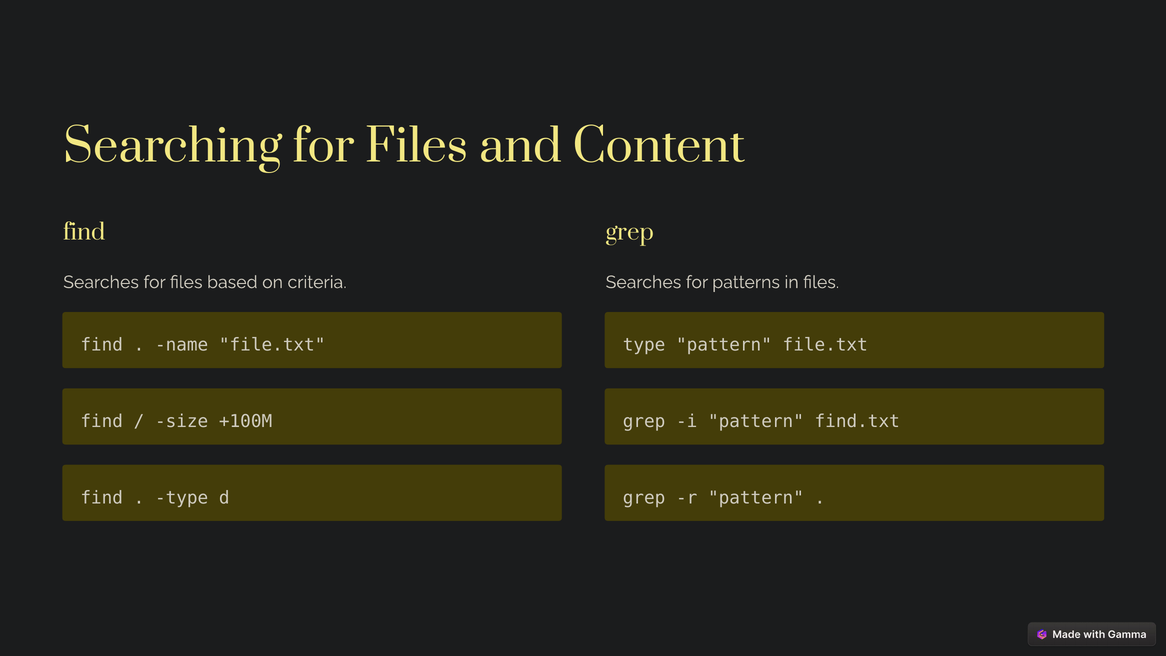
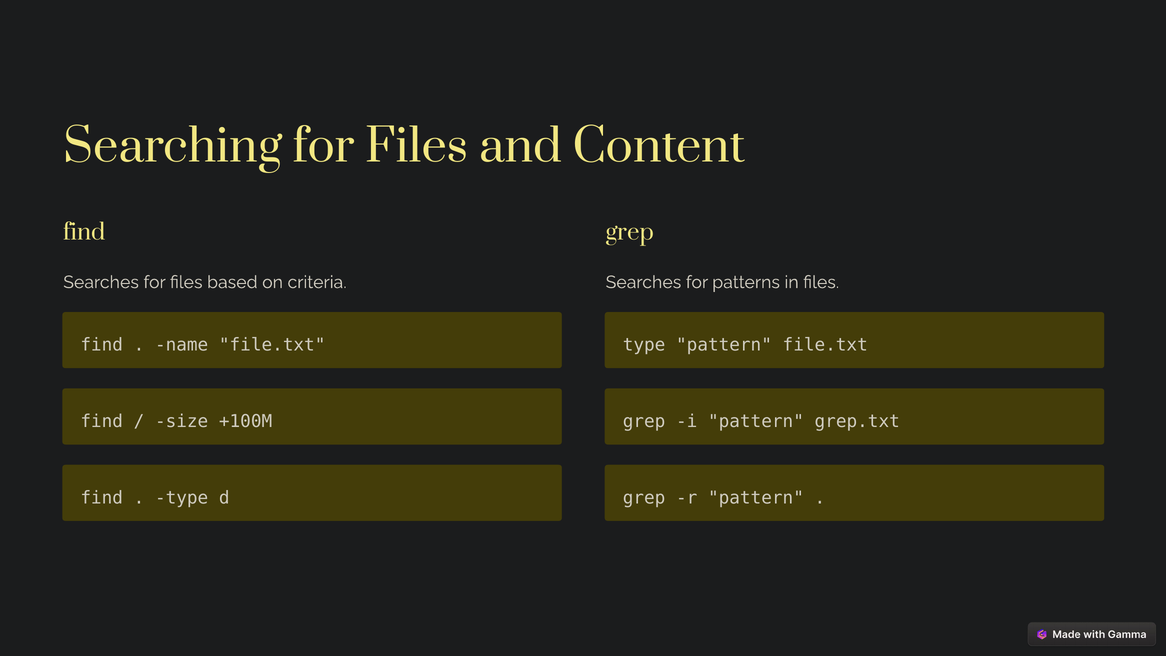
find.txt: find.txt -> grep.txt
